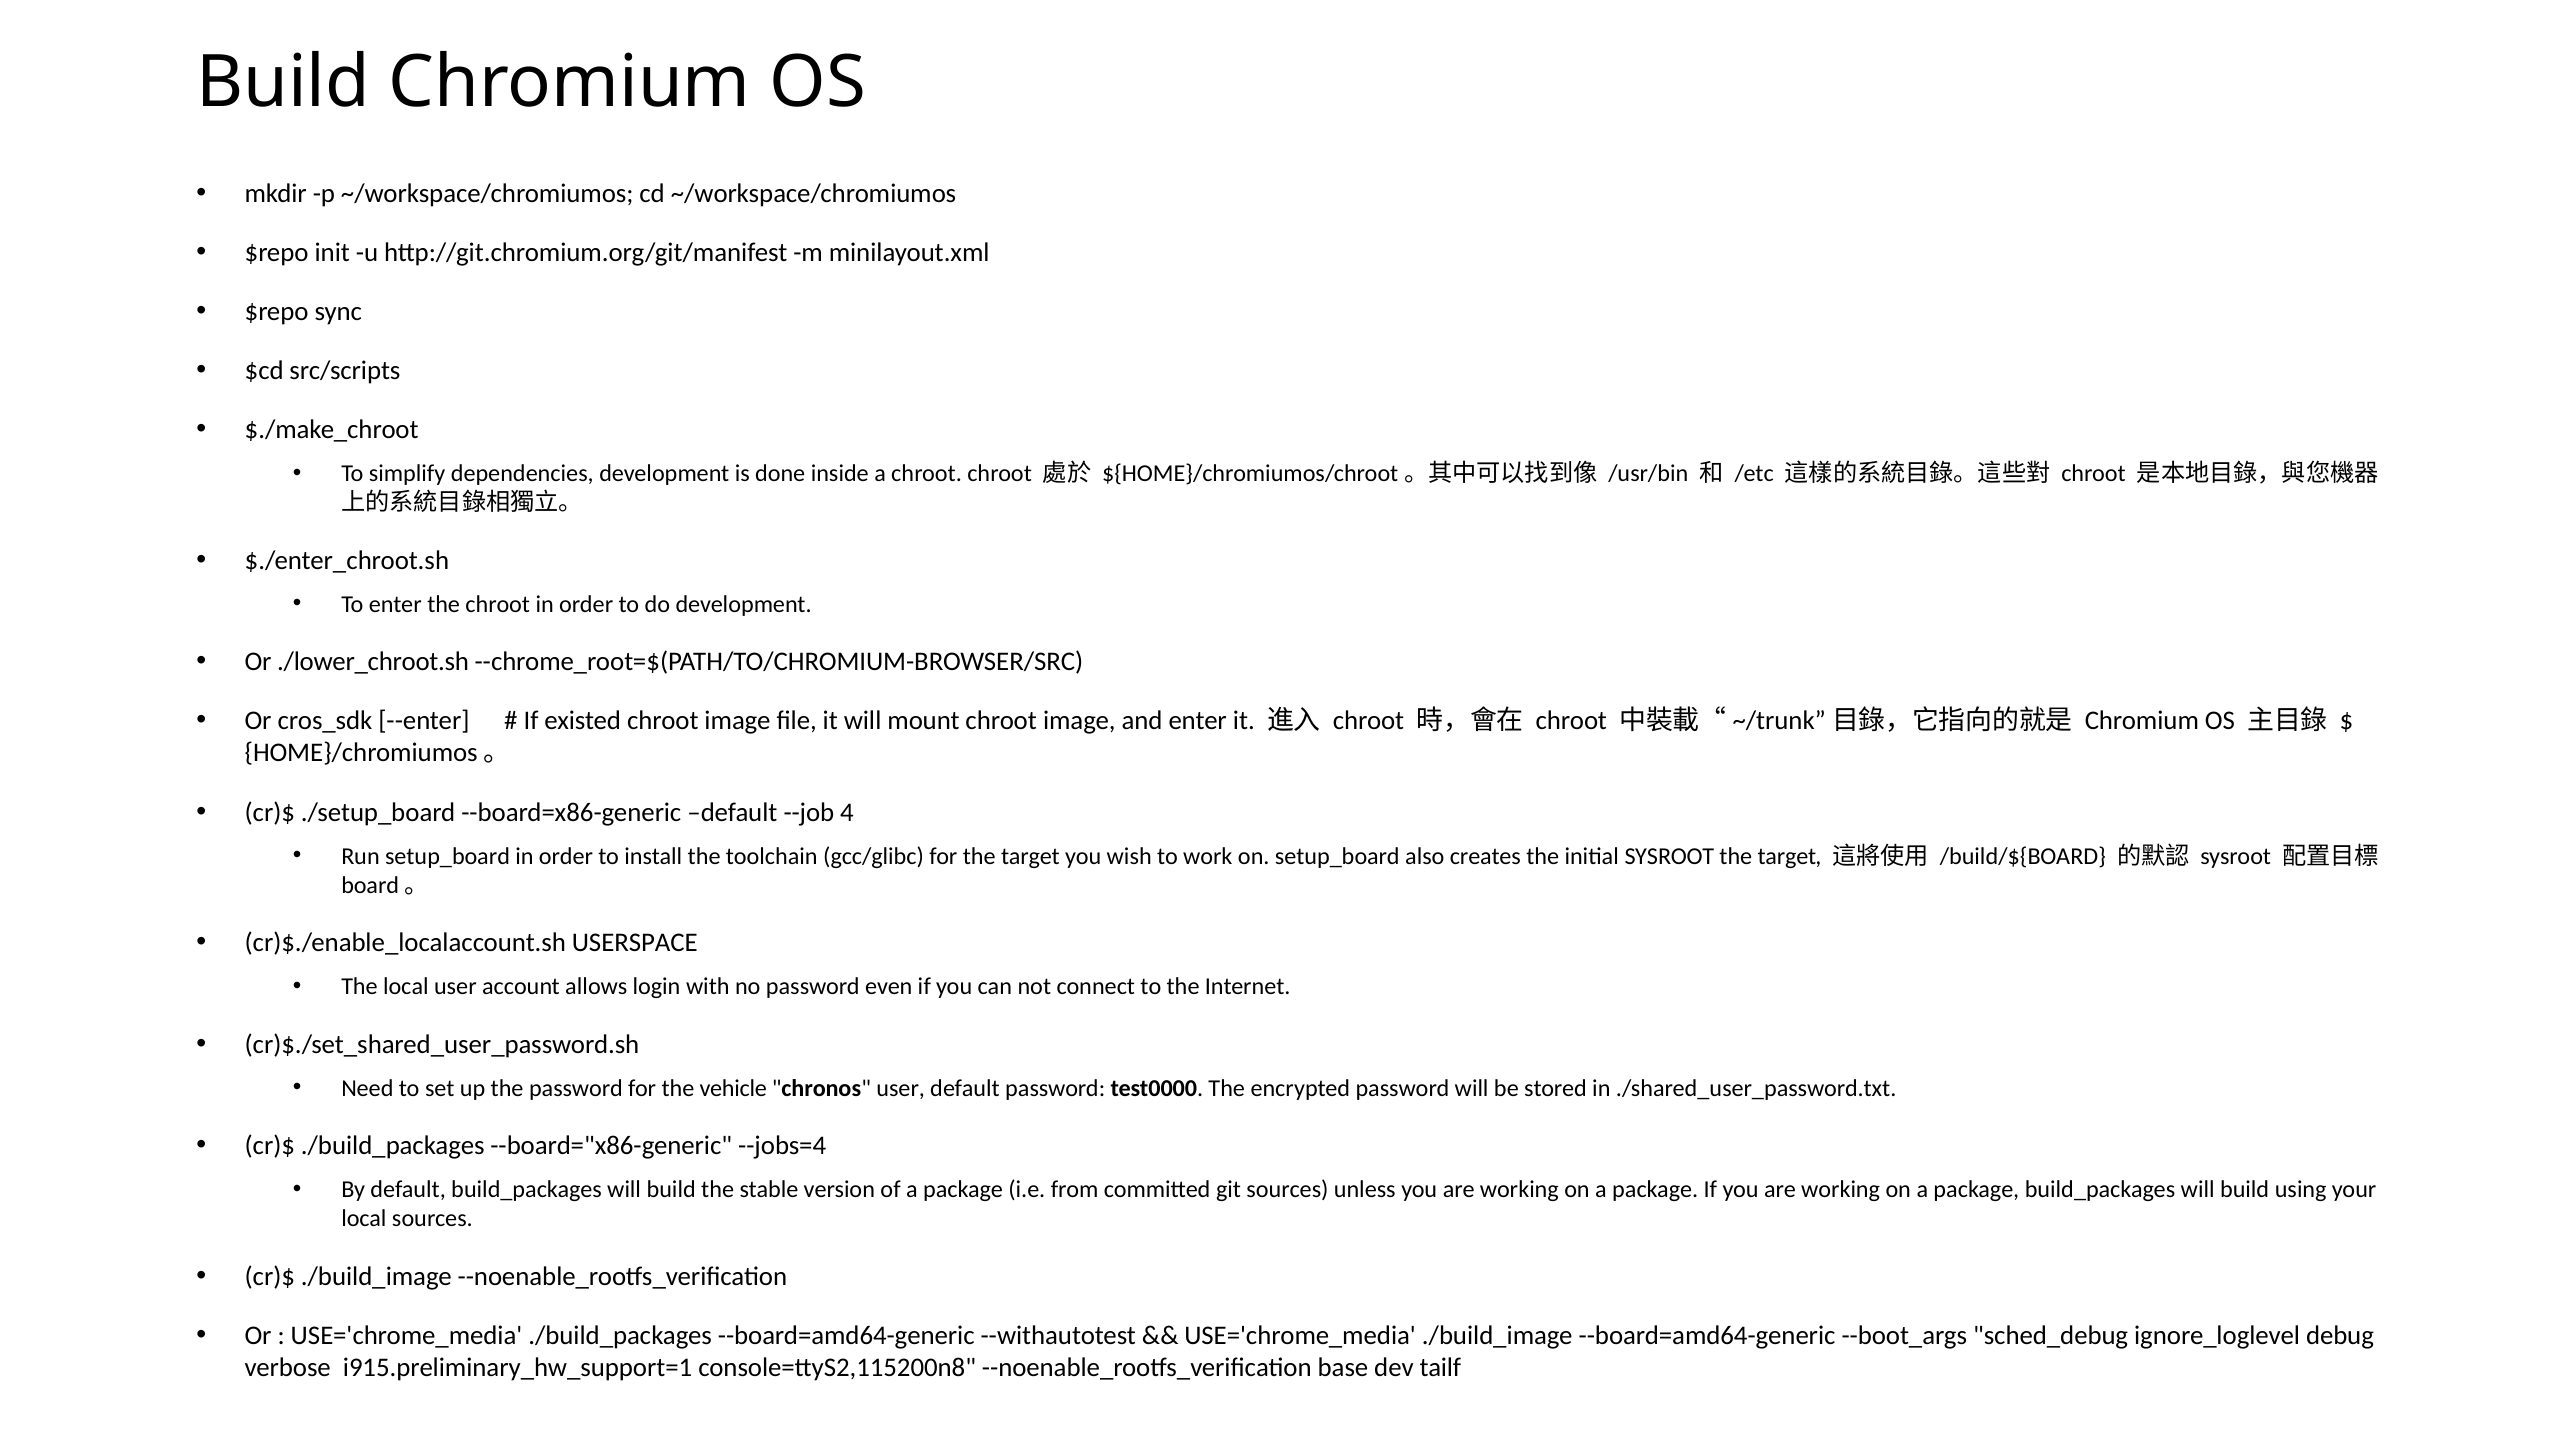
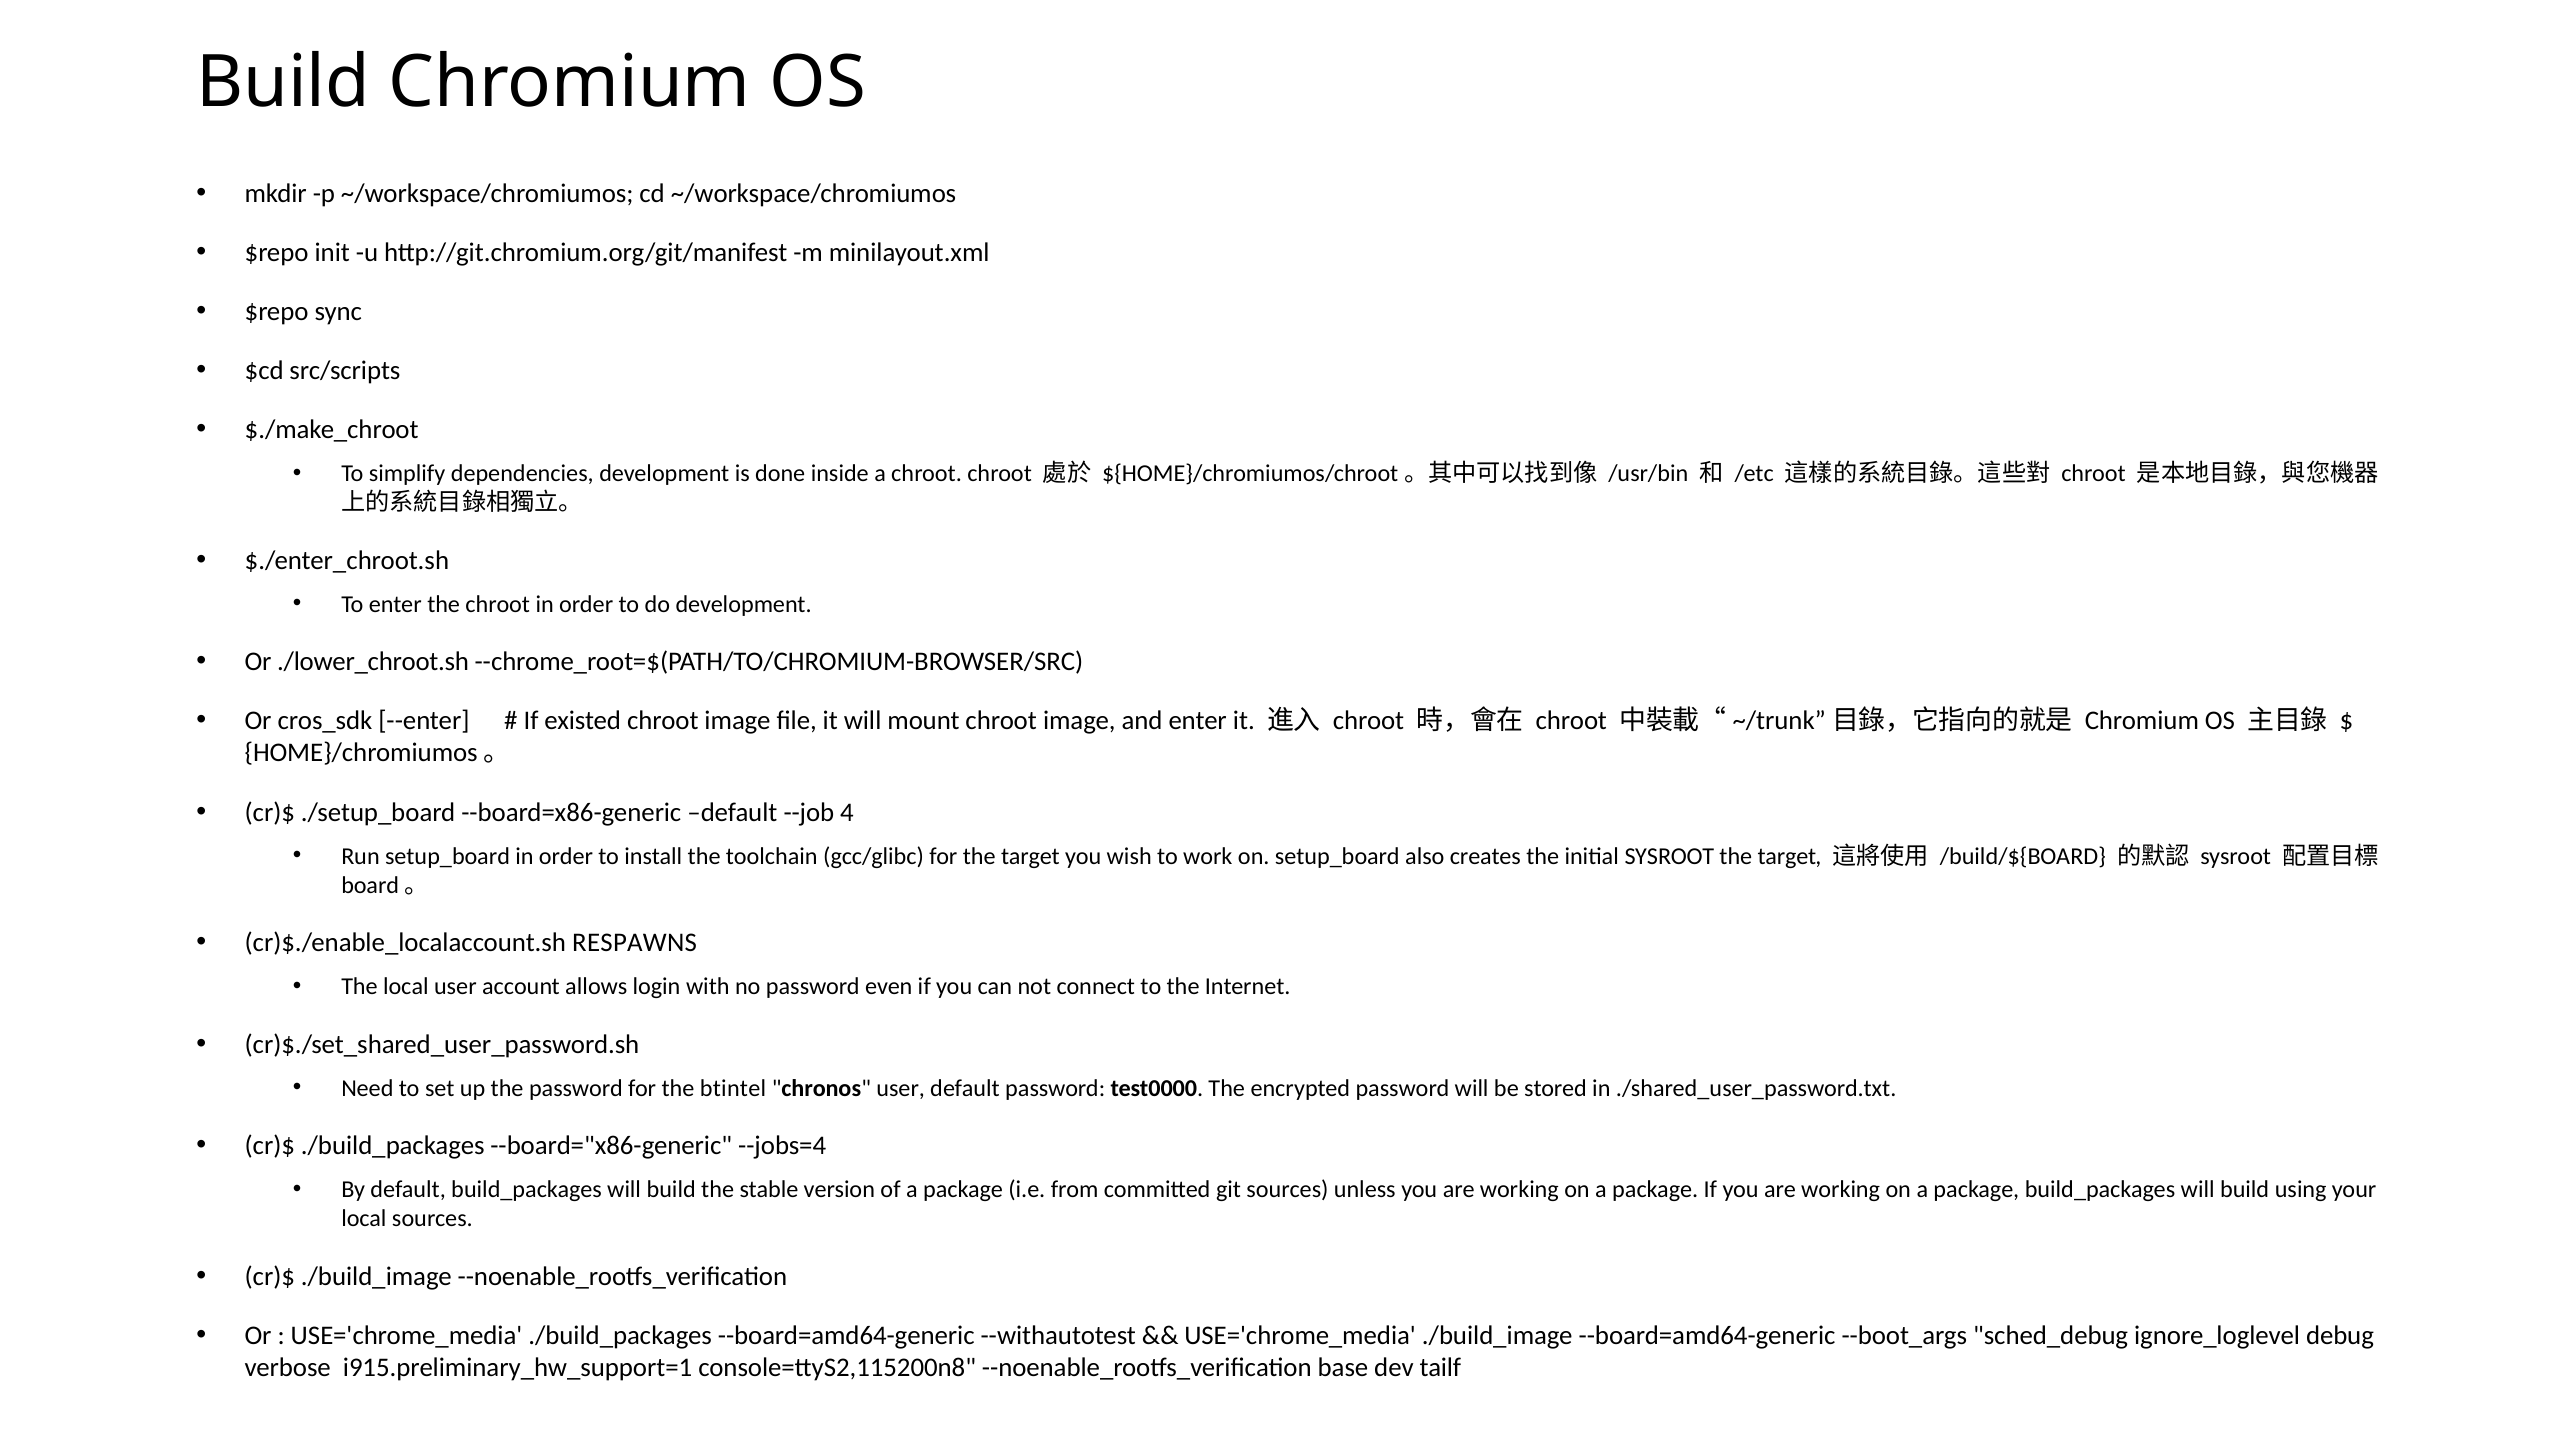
USERSPACE: USERSPACE -> RESPAWNS
vehicle: vehicle -> btintel
